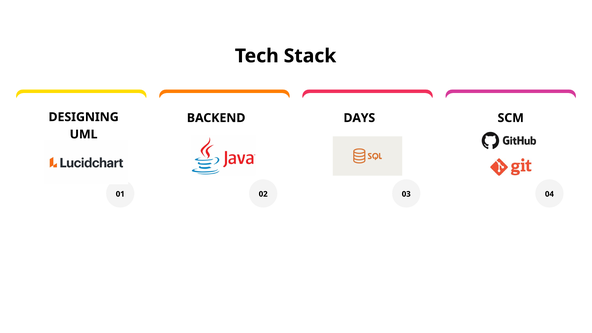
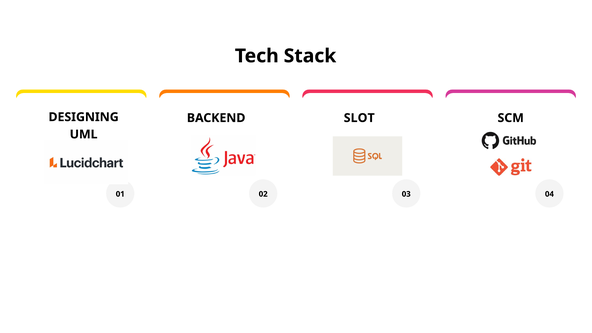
DAYS: DAYS -> SLOT
